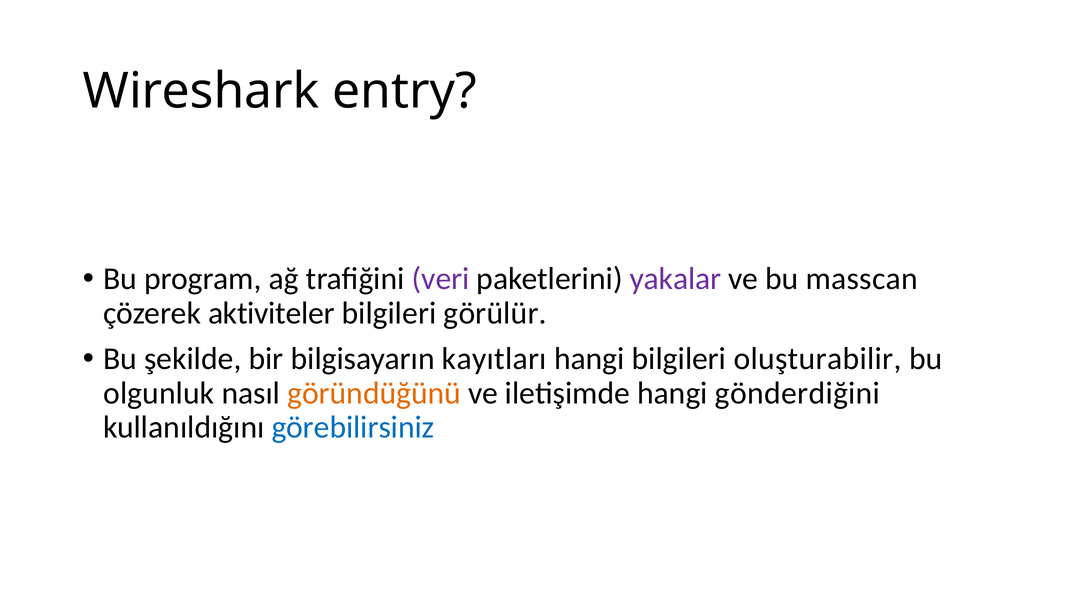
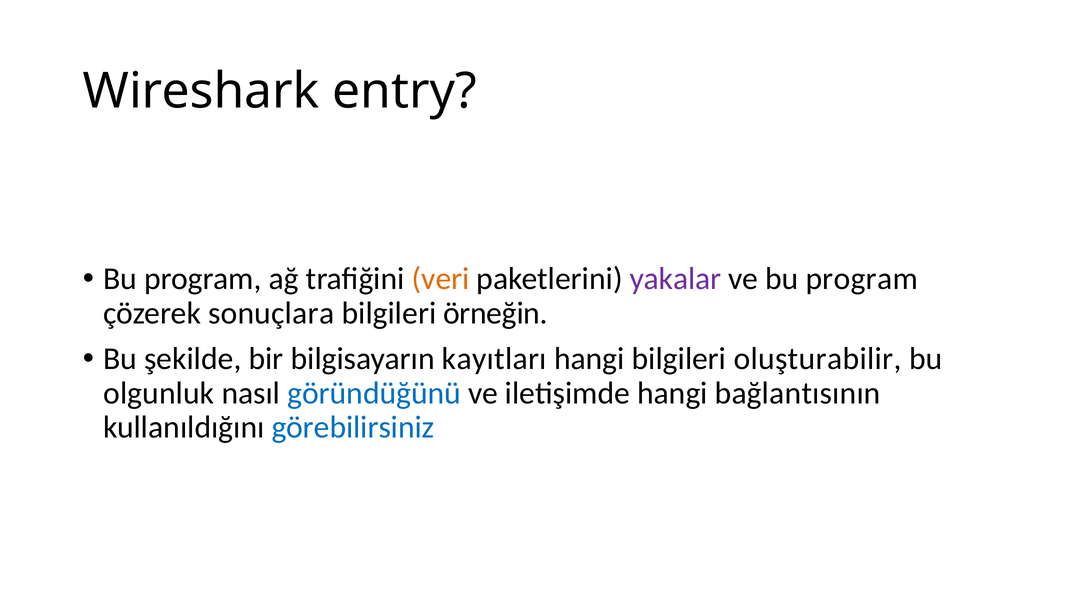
veri colour: purple -> orange
ve bu masscan: masscan -> program
aktiviteler: aktiviteler -> sonuçlara
görülür: görülür -> örneğin
göründüğünü colour: orange -> blue
gönderdiğini: gönderdiğini -> bağlantısının
